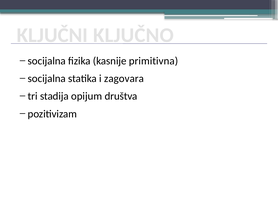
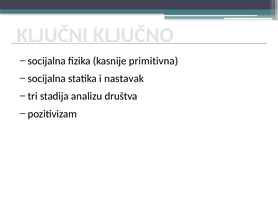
zagovara: zagovara -> nastavak
opijum: opijum -> analizu
